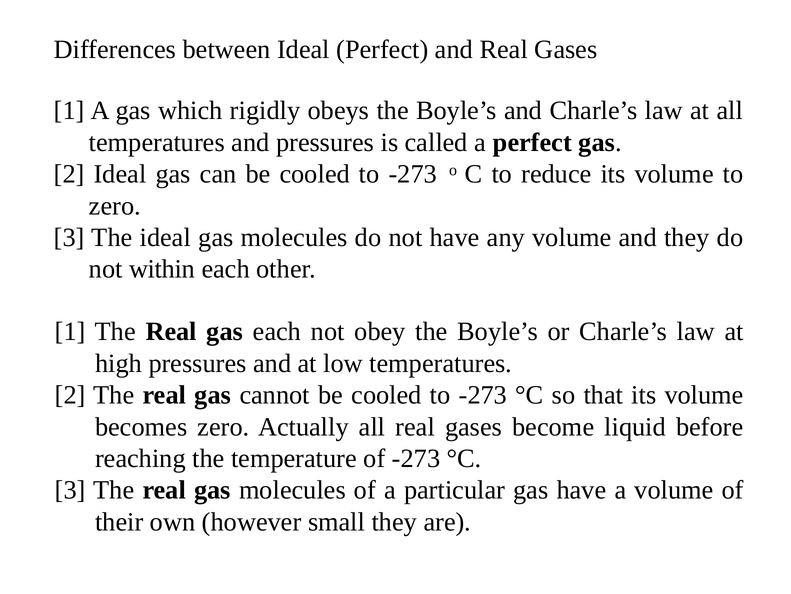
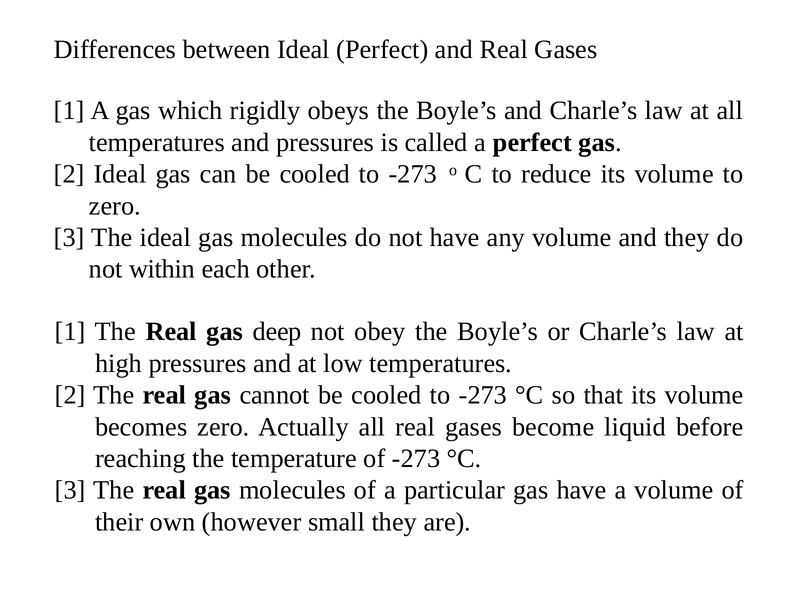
gas each: each -> deep
